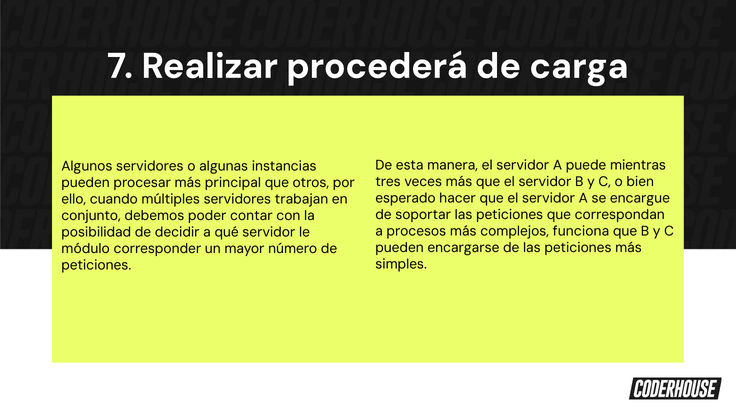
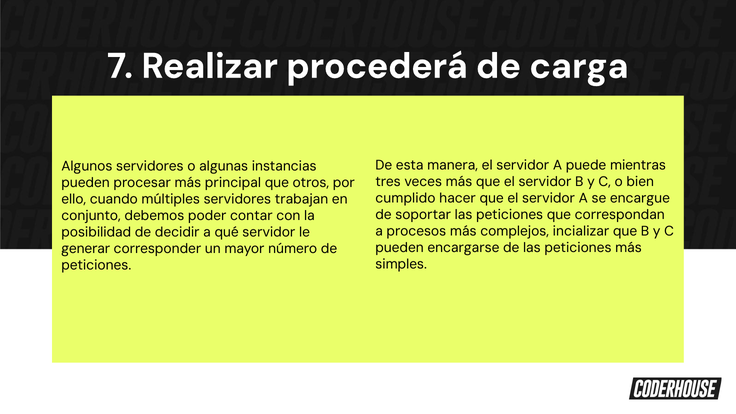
esperado: esperado -> cumplido
funciona: funciona -> incializar
módulo: módulo -> generar
